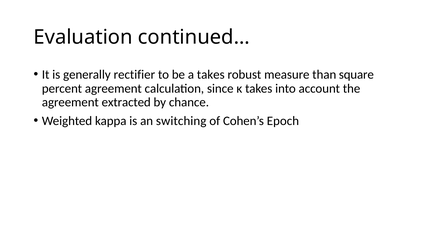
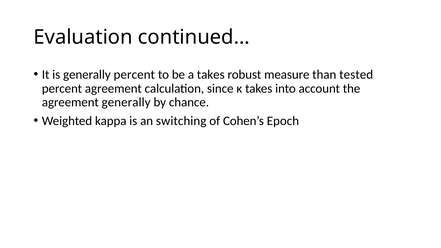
generally rectifier: rectifier -> percent
square: square -> tested
agreement extracted: extracted -> generally
